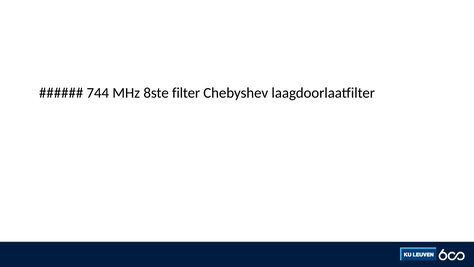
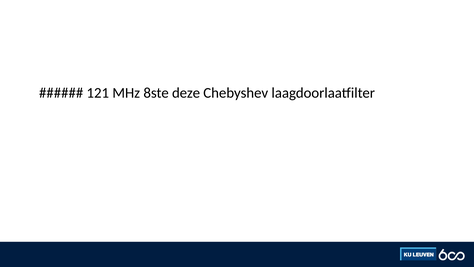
744: 744 -> 121
filter: filter -> deze
